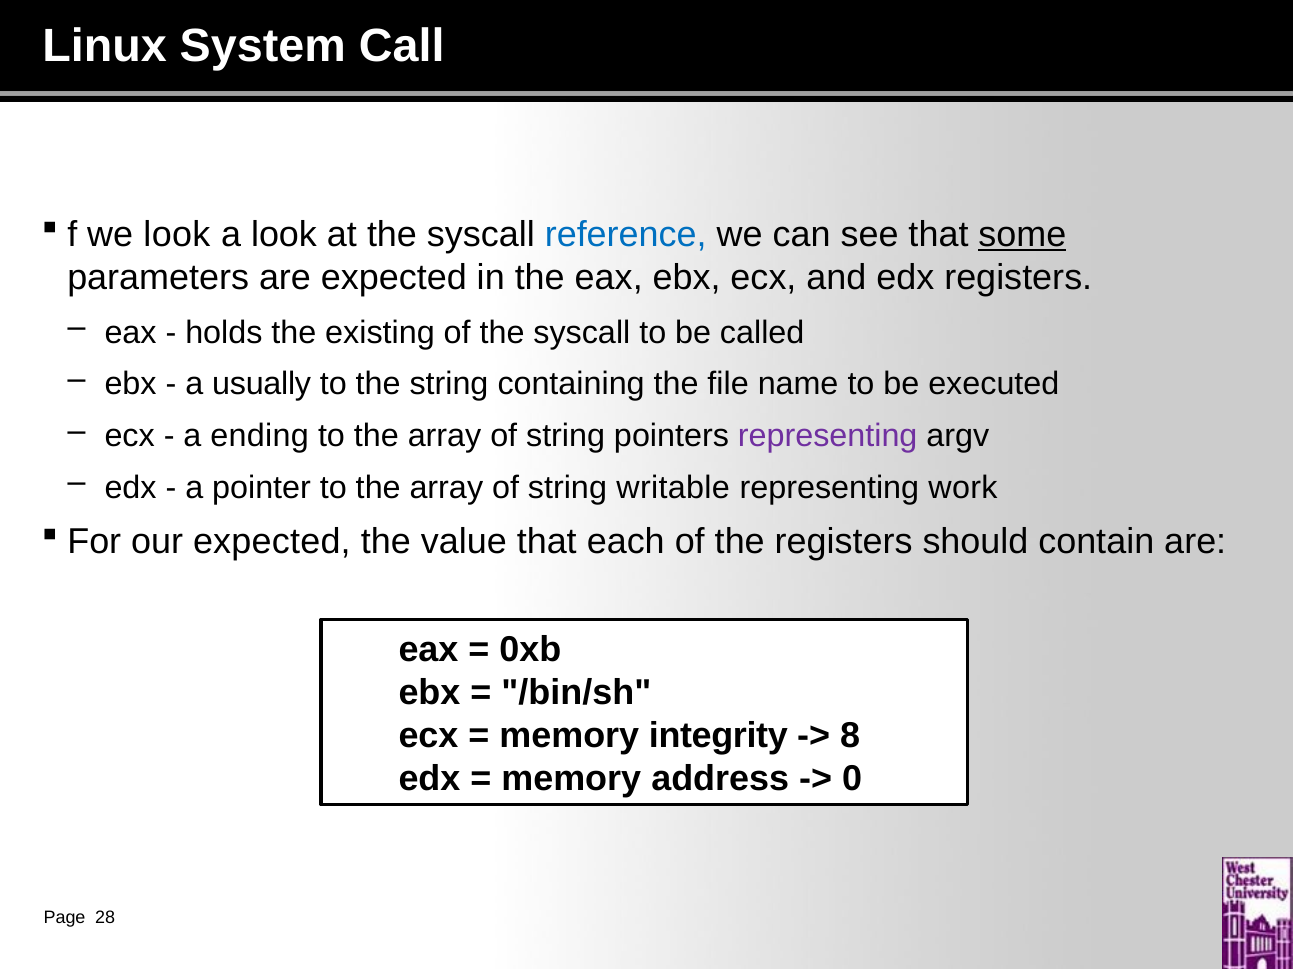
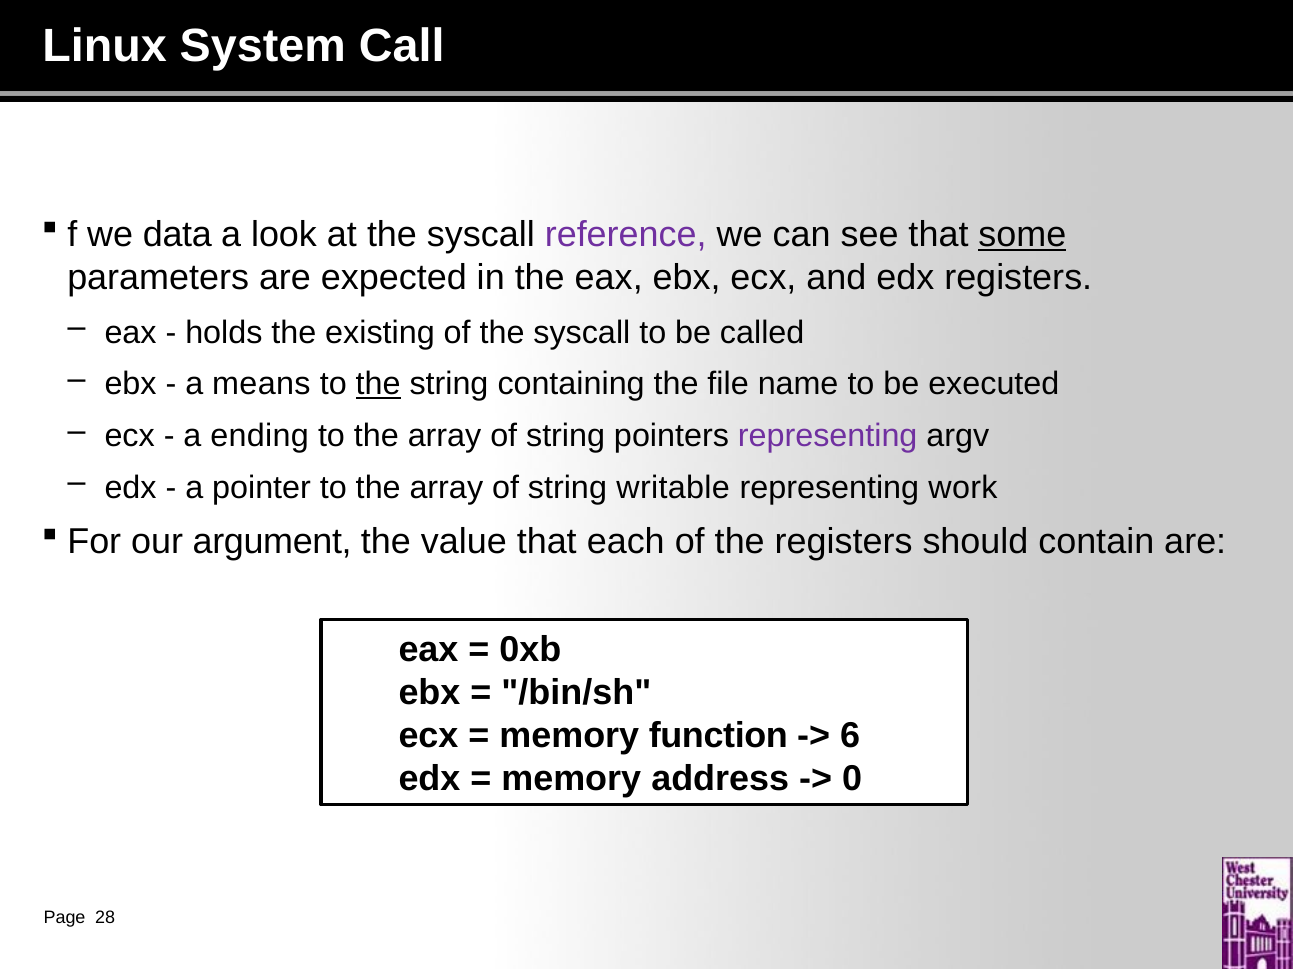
we look: look -> data
reference colour: blue -> purple
usually: usually -> means
the at (378, 385) underline: none -> present
our expected: expected -> argument
integrity: integrity -> function
8: 8 -> 6
